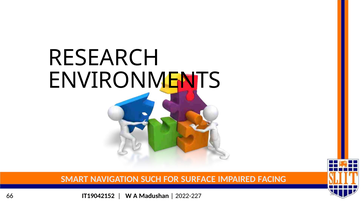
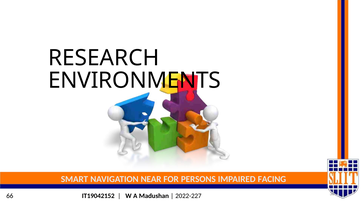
SUCH: SUCH -> NEAR
SURFACE: SURFACE -> PERSONS
